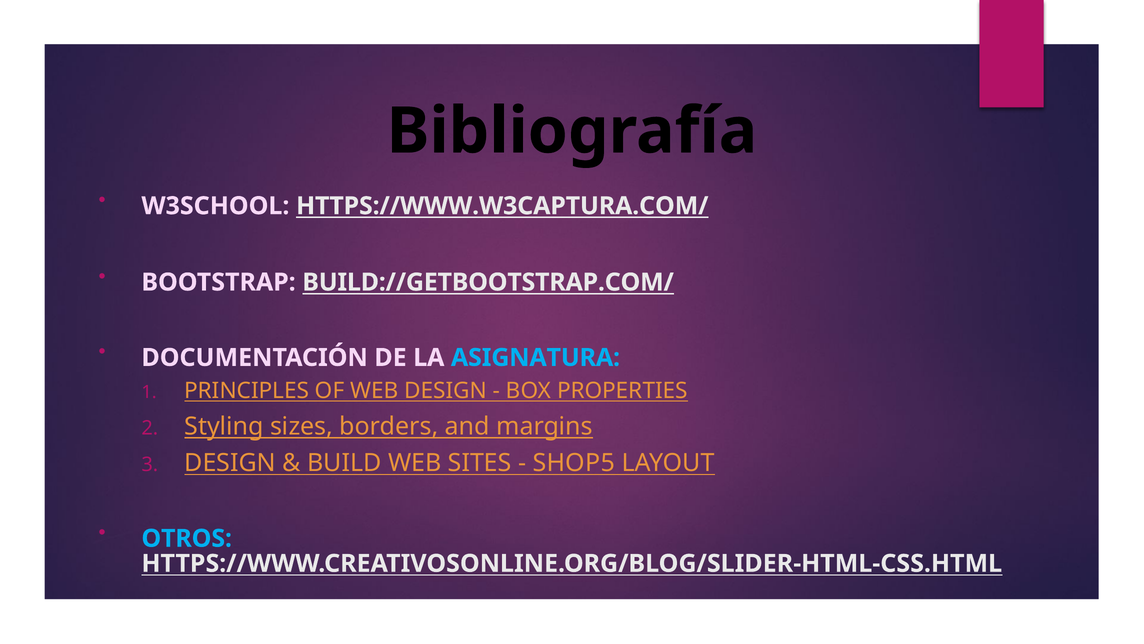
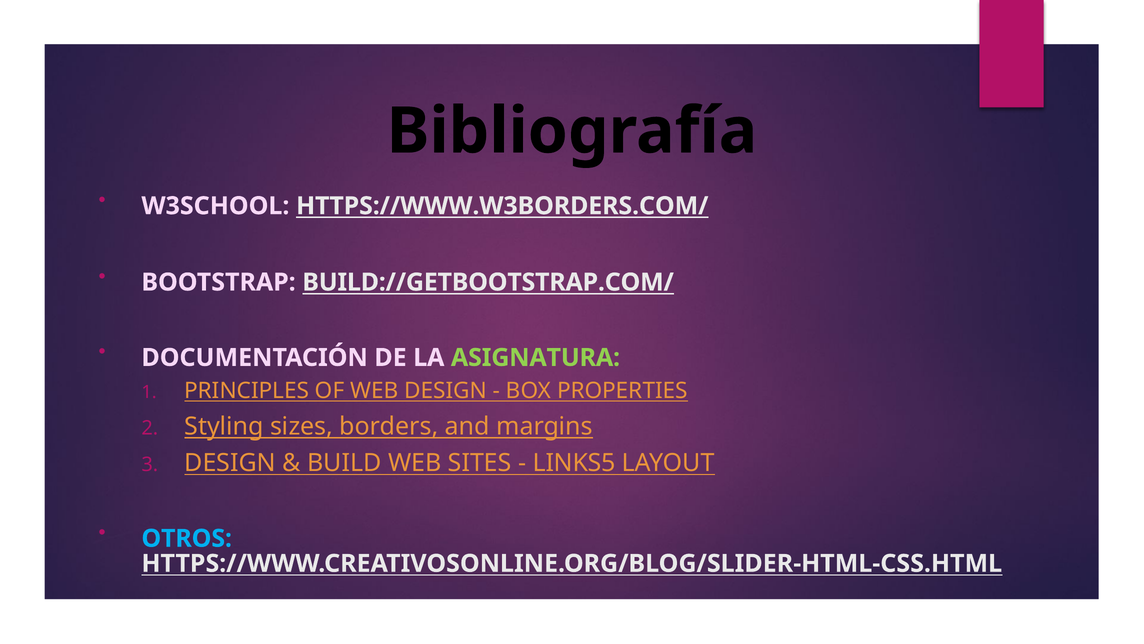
HTTPS://WWW.W3CAPTURA.COM/: HTTPS://WWW.W3CAPTURA.COM/ -> HTTPS://WWW.W3BORDERS.COM/
ASIGNATURA colour: light blue -> light green
SHOP5: SHOP5 -> LINKS5
